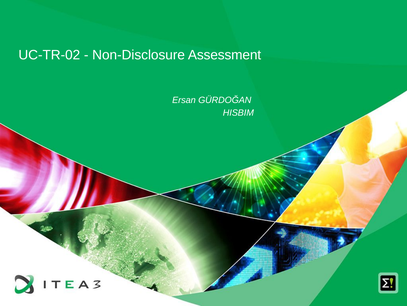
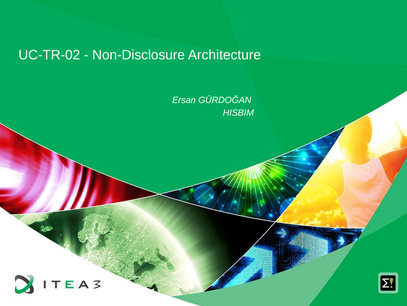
Assessment: Assessment -> Architecture
